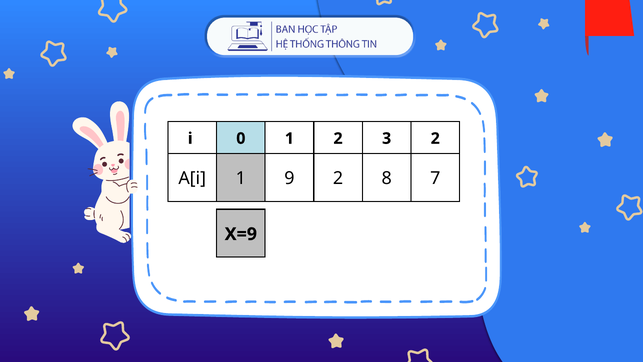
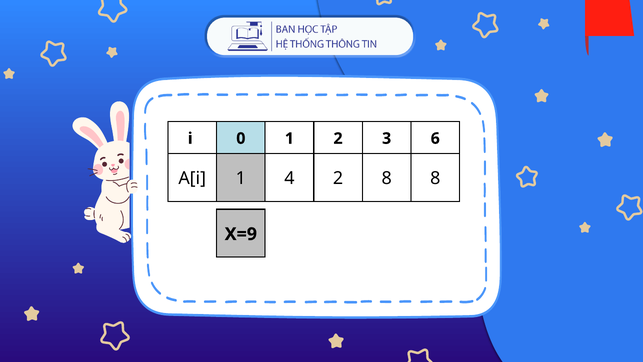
3 2: 2 -> 6
9: 9 -> 4
8 7: 7 -> 8
